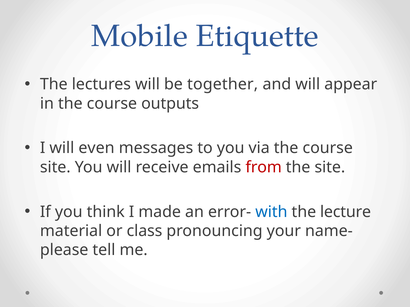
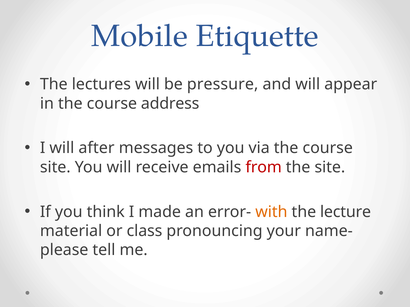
together: together -> pressure
outputs: outputs -> address
even: even -> after
with colour: blue -> orange
